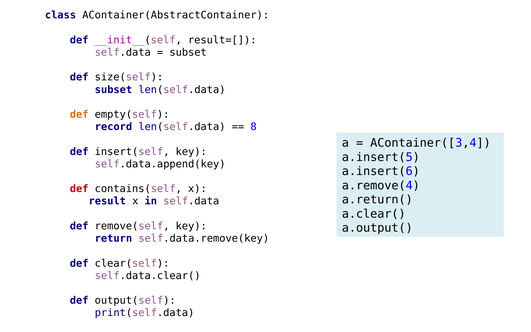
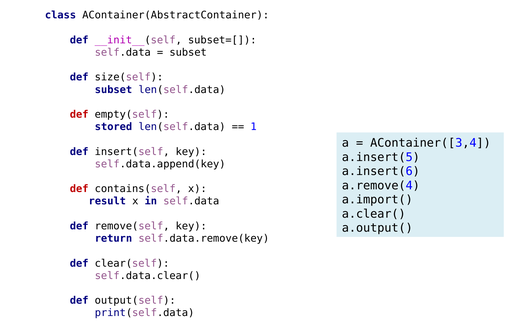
result=[: result=[ -> subset=[
def at (79, 114) colour: orange -> red
record: record -> stored
8: 8 -> 1
a.return(: a.return( -> a.import(
